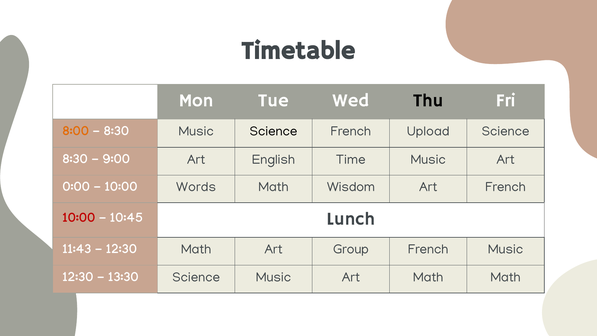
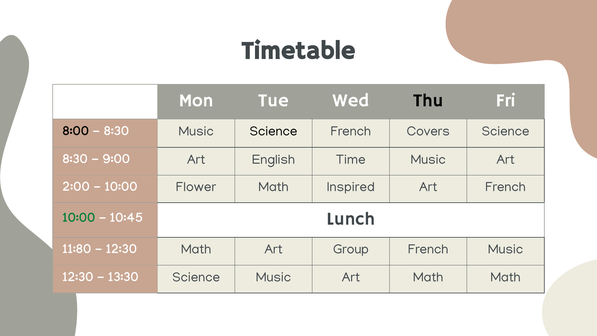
8:00 colour: orange -> black
Upload: Upload -> Covers
0:00: 0:00 -> 2:00
Words: Words -> Flower
Wisdom: Wisdom -> Inspired
10:00 at (79, 217) colour: red -> green
11:43: 11:43 -> 11:80
